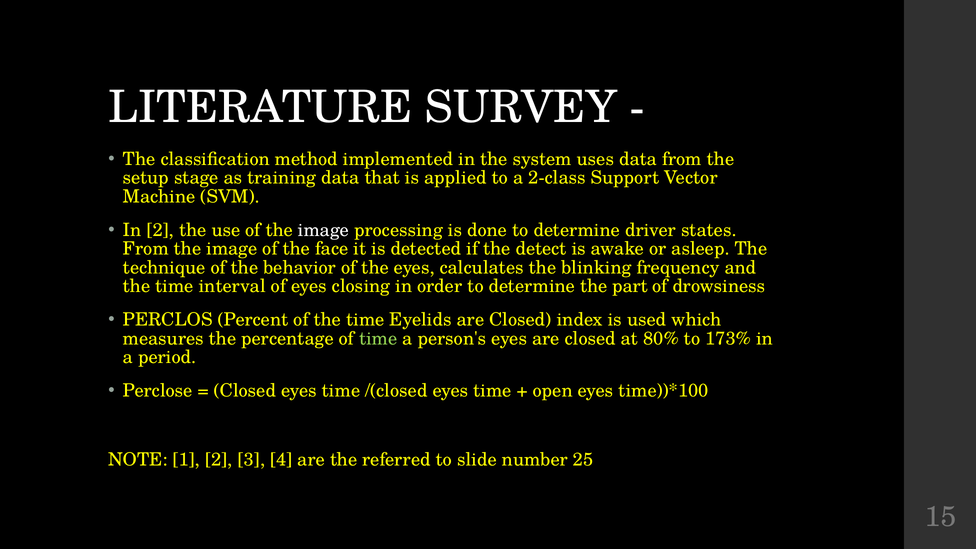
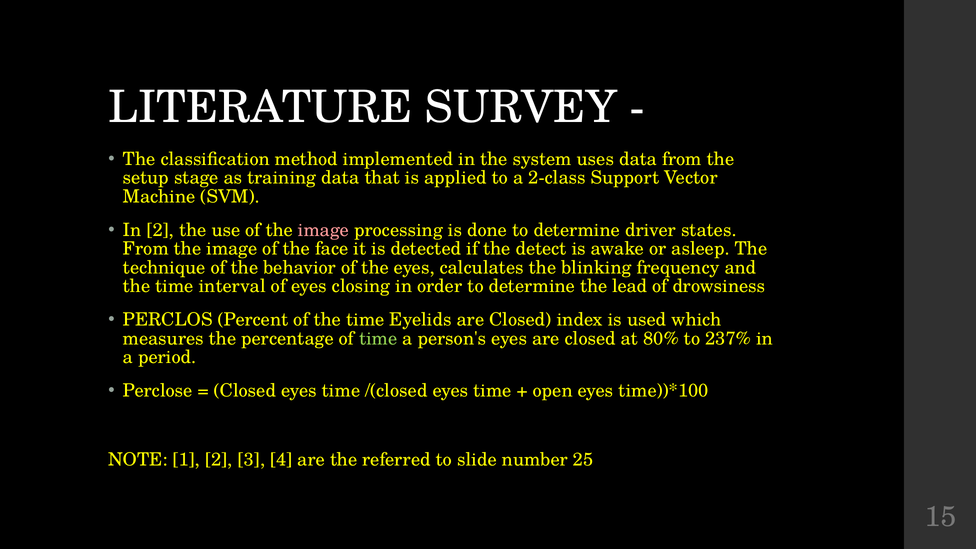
image at (324, 230) colour: white -> pink
part: part -> lead
173%: 173% -> 237%
